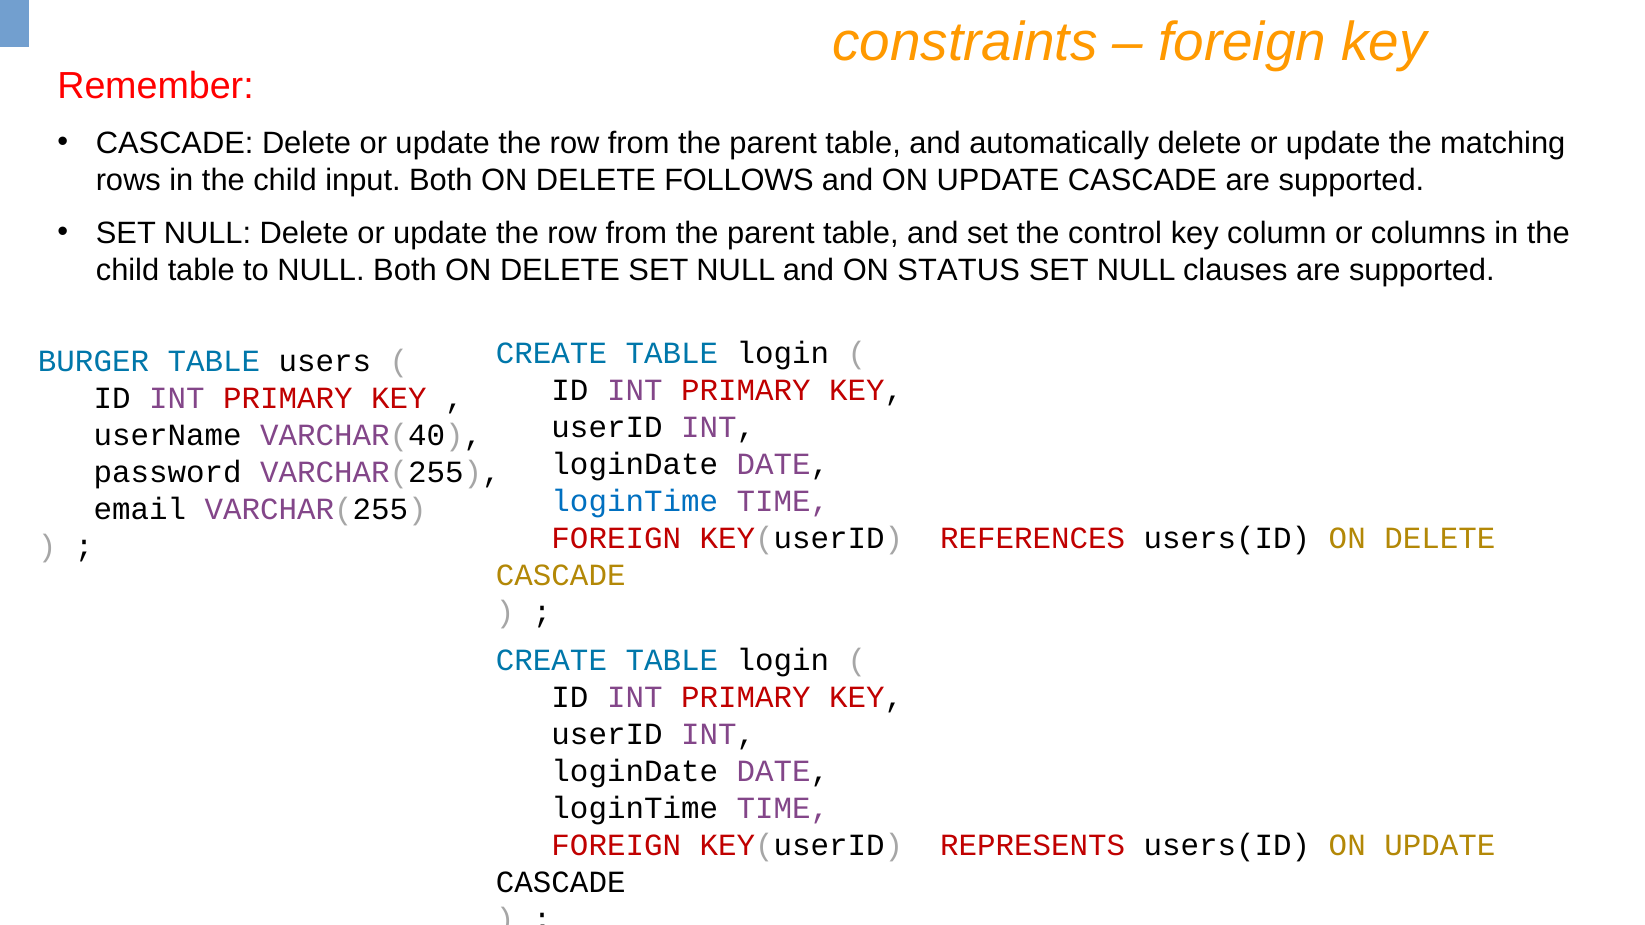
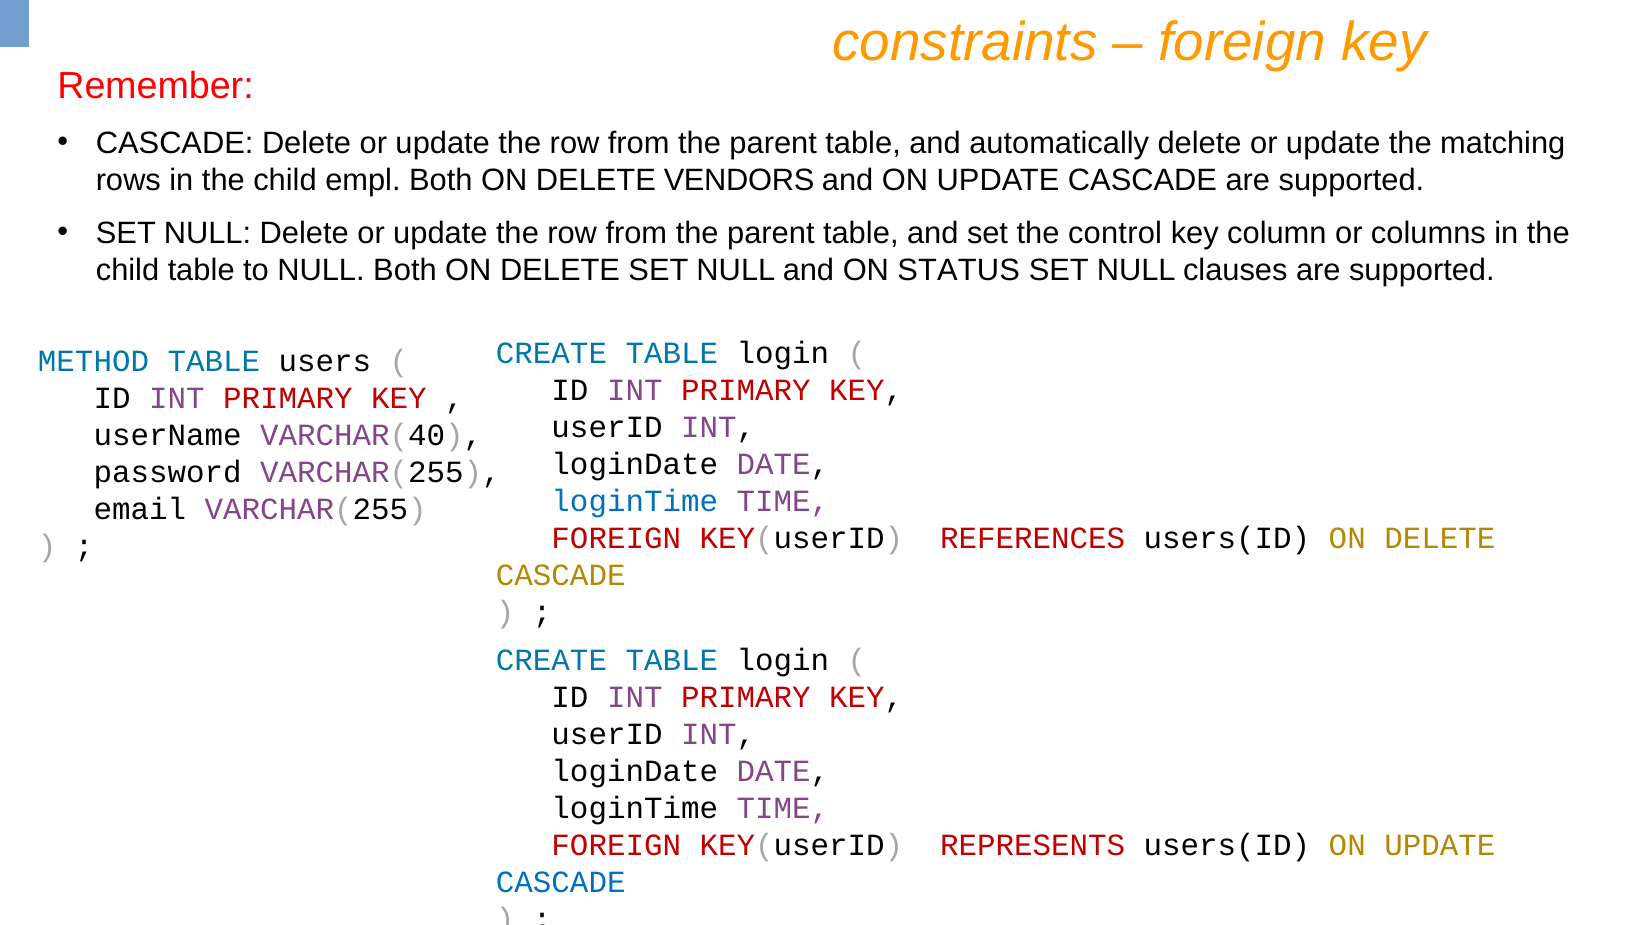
input: input -> empl
FOLLOWS: FOLLOWS -> VENDORS
BURGER: BURGER -> METHOD
CASCADE at (561, 883) colour: black -> blue
